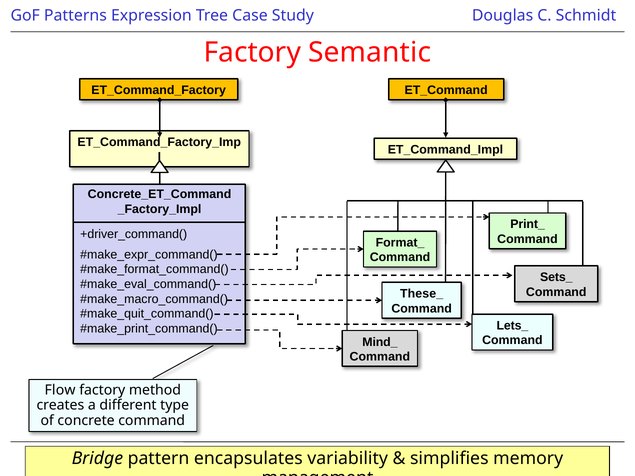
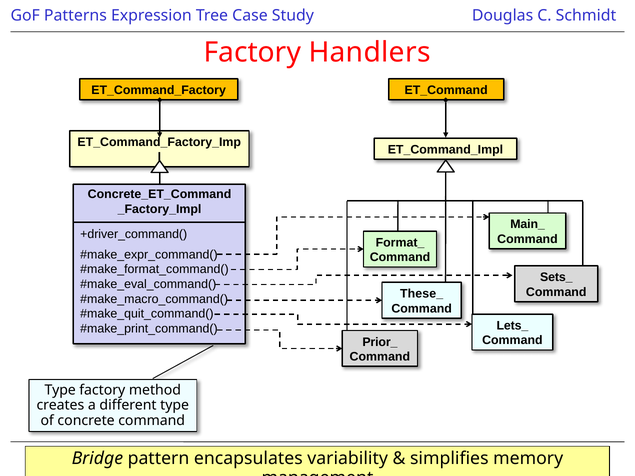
Semantic: Semantic -> Handlers
Print_: Print_ -> Main_
Mind_: Mind_ -> Prior_
Flow at (60, 390): Flow -> Type
